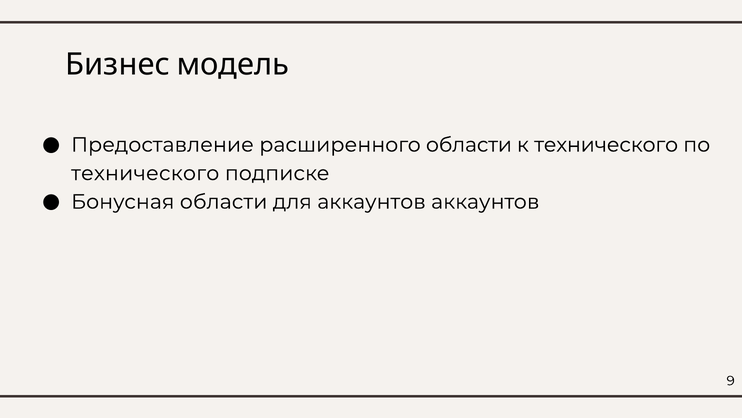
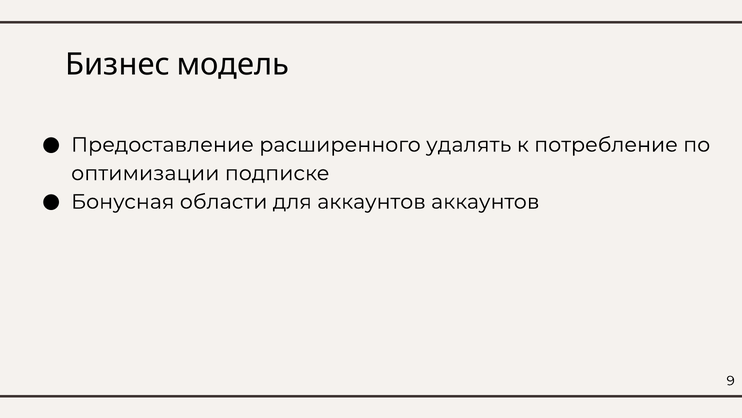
расширенного области: области -> удалять
к технического: технического -> потребление
технического at (145, 173): технического -> оптимизации
